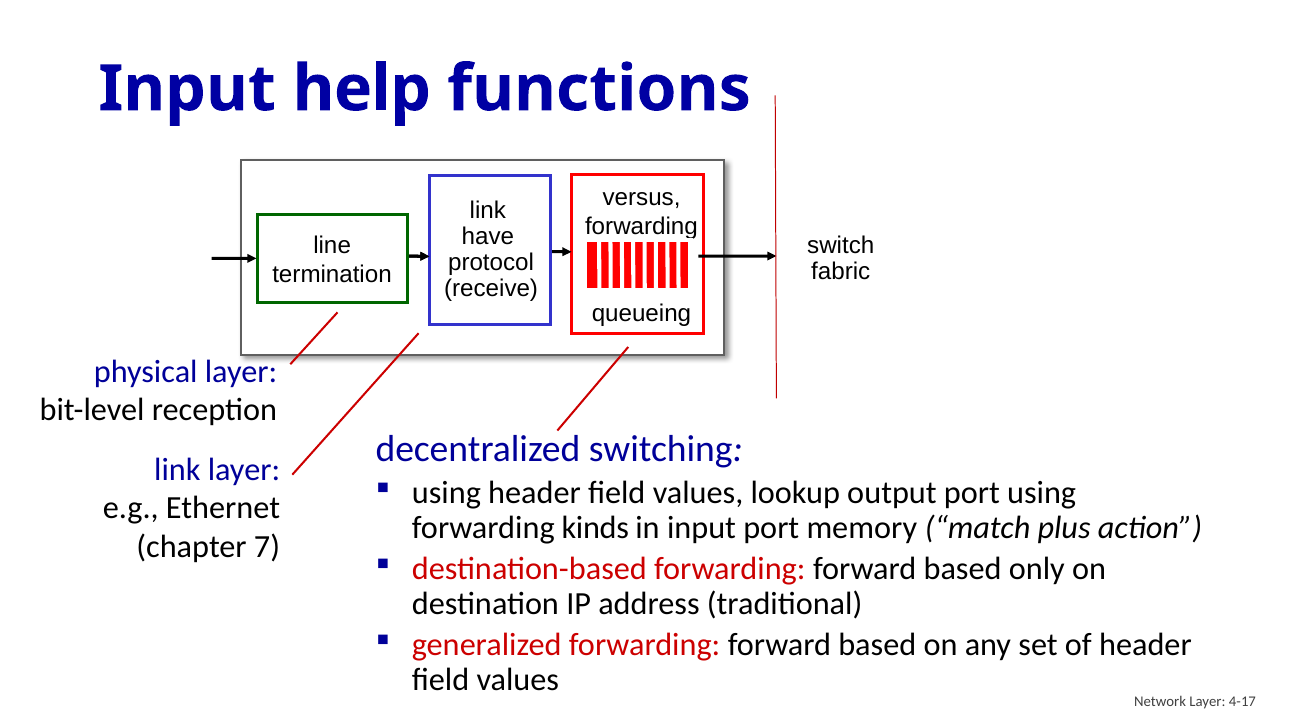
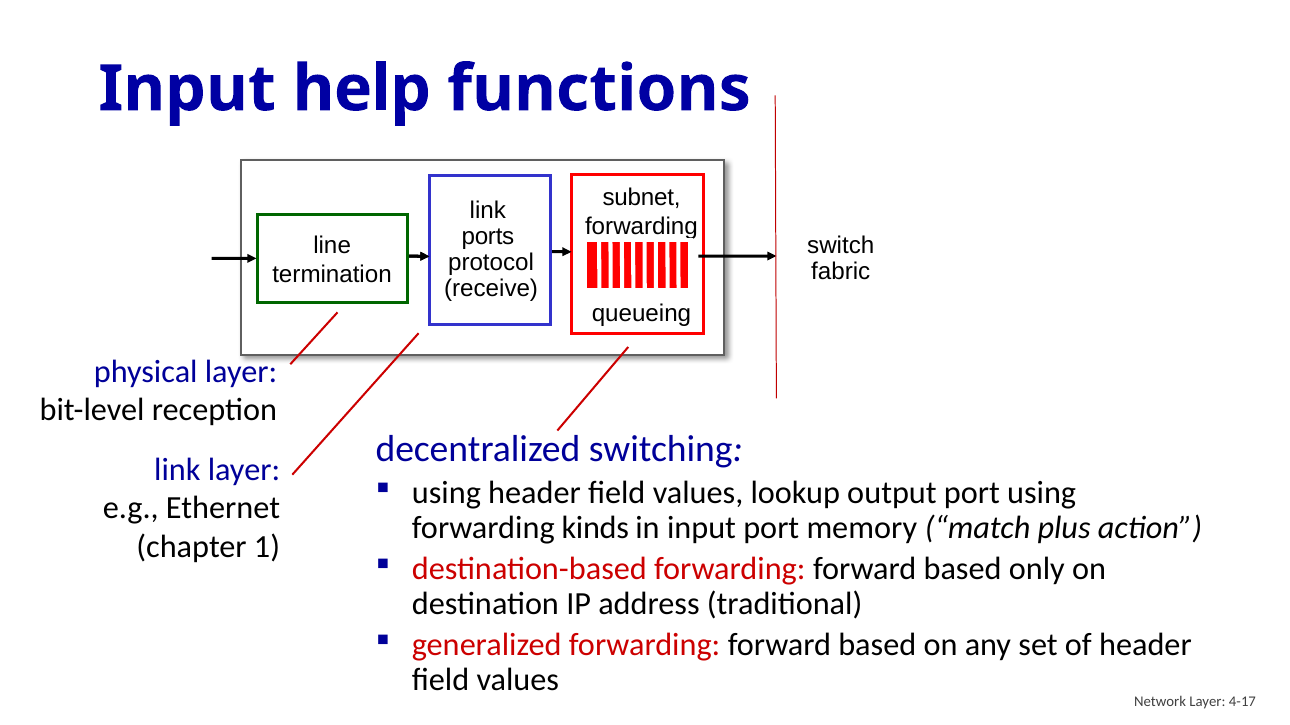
versus: versus -> subnet
have: have -> ports
7: 7 -> 1
